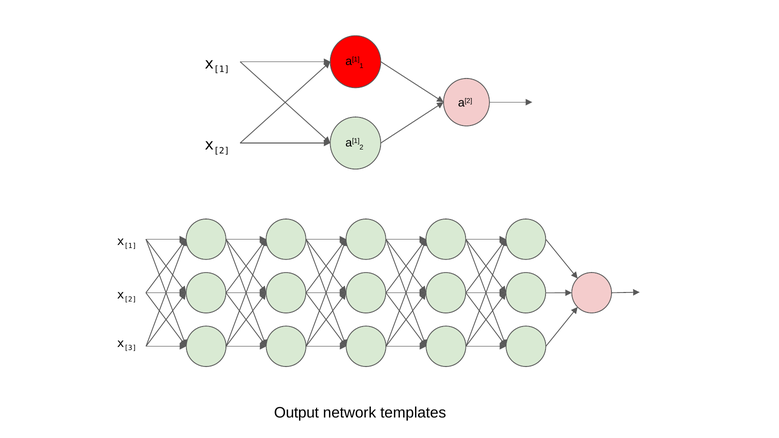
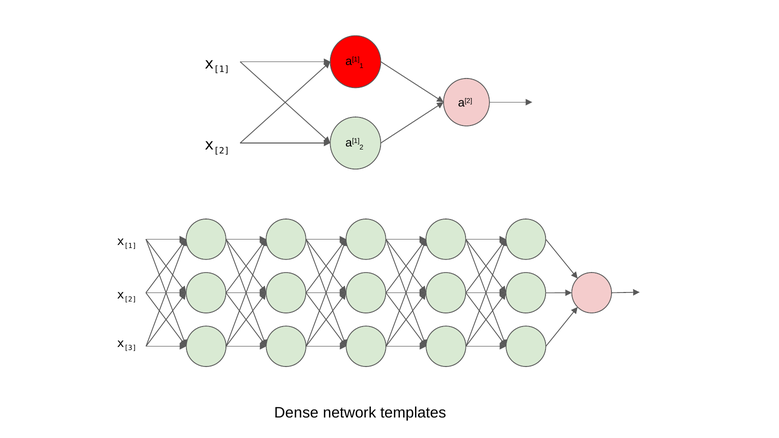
Output: Output -> Dense
